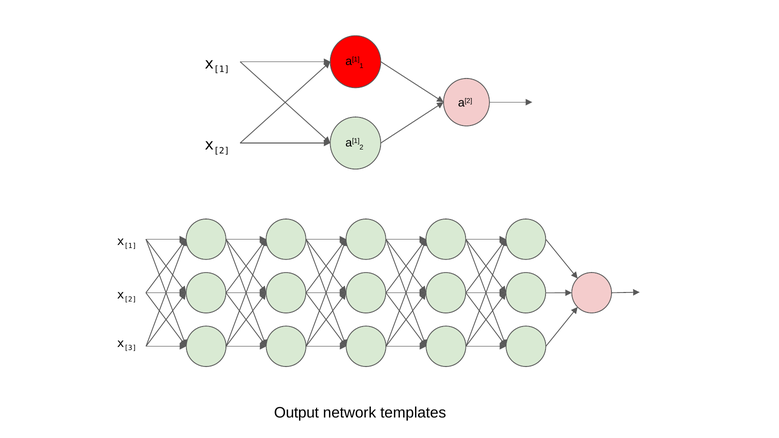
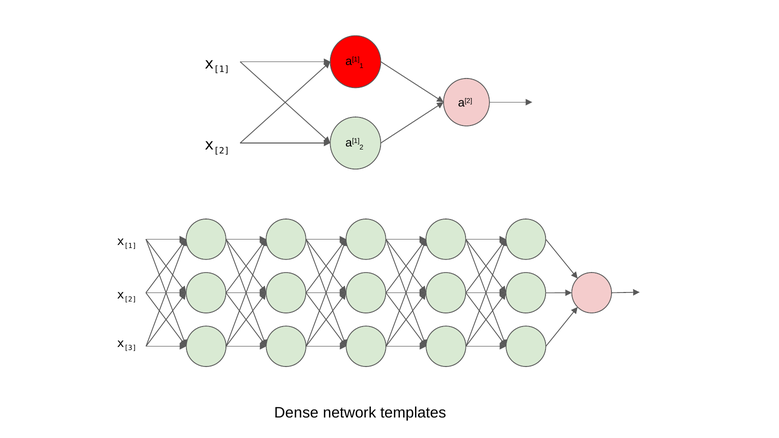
Output: Output -> Dense
